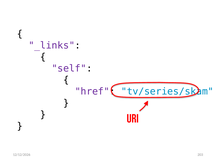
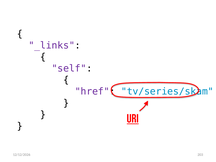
URI underline: none -> present
